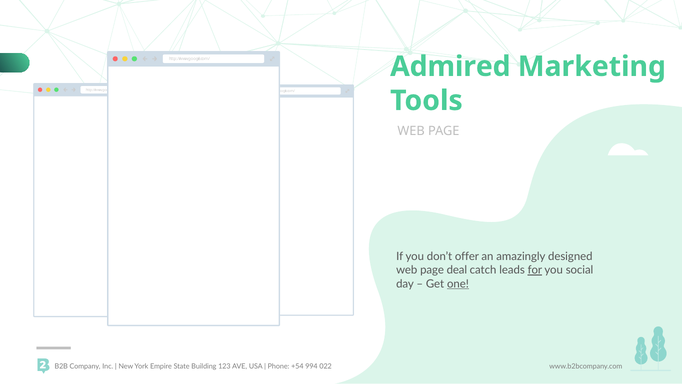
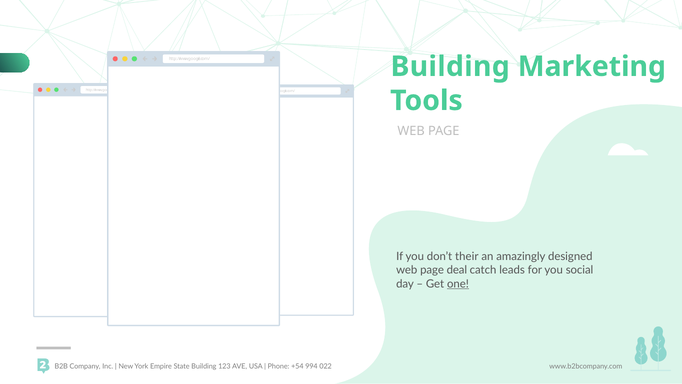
Admired at (450, 66): Admired -> Building
offer: offer -> their
for underline: present -> none
